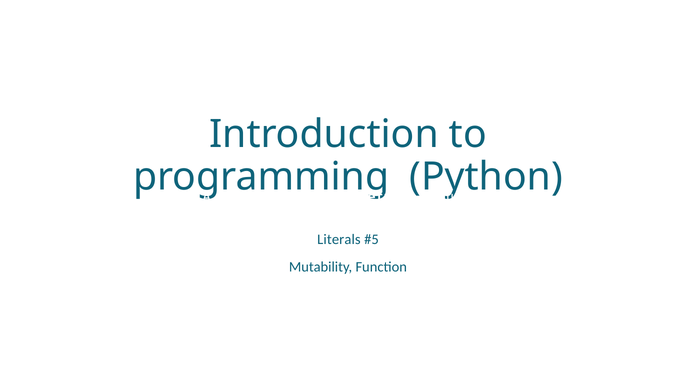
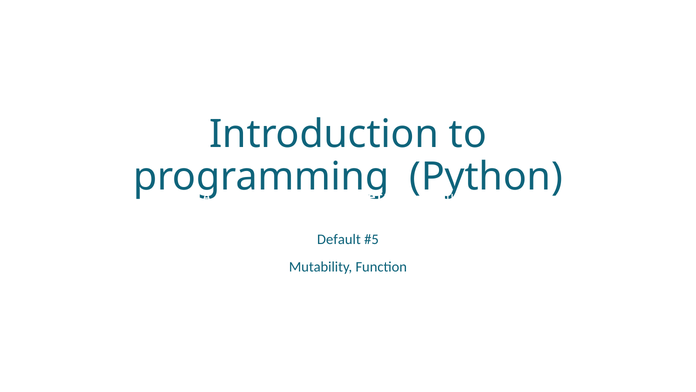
Literals at (339, 239): Literals -> Default
